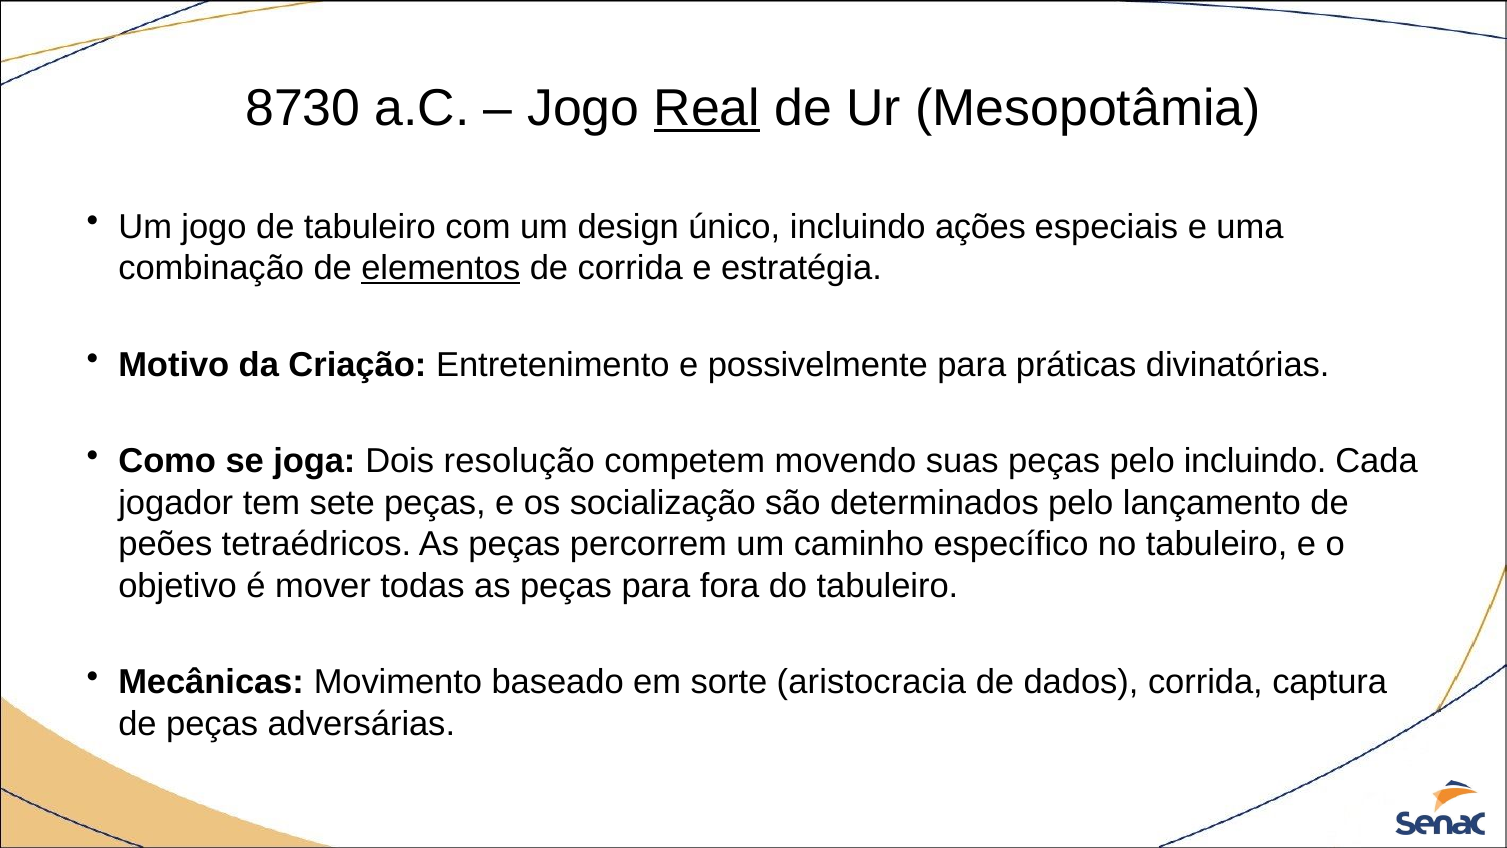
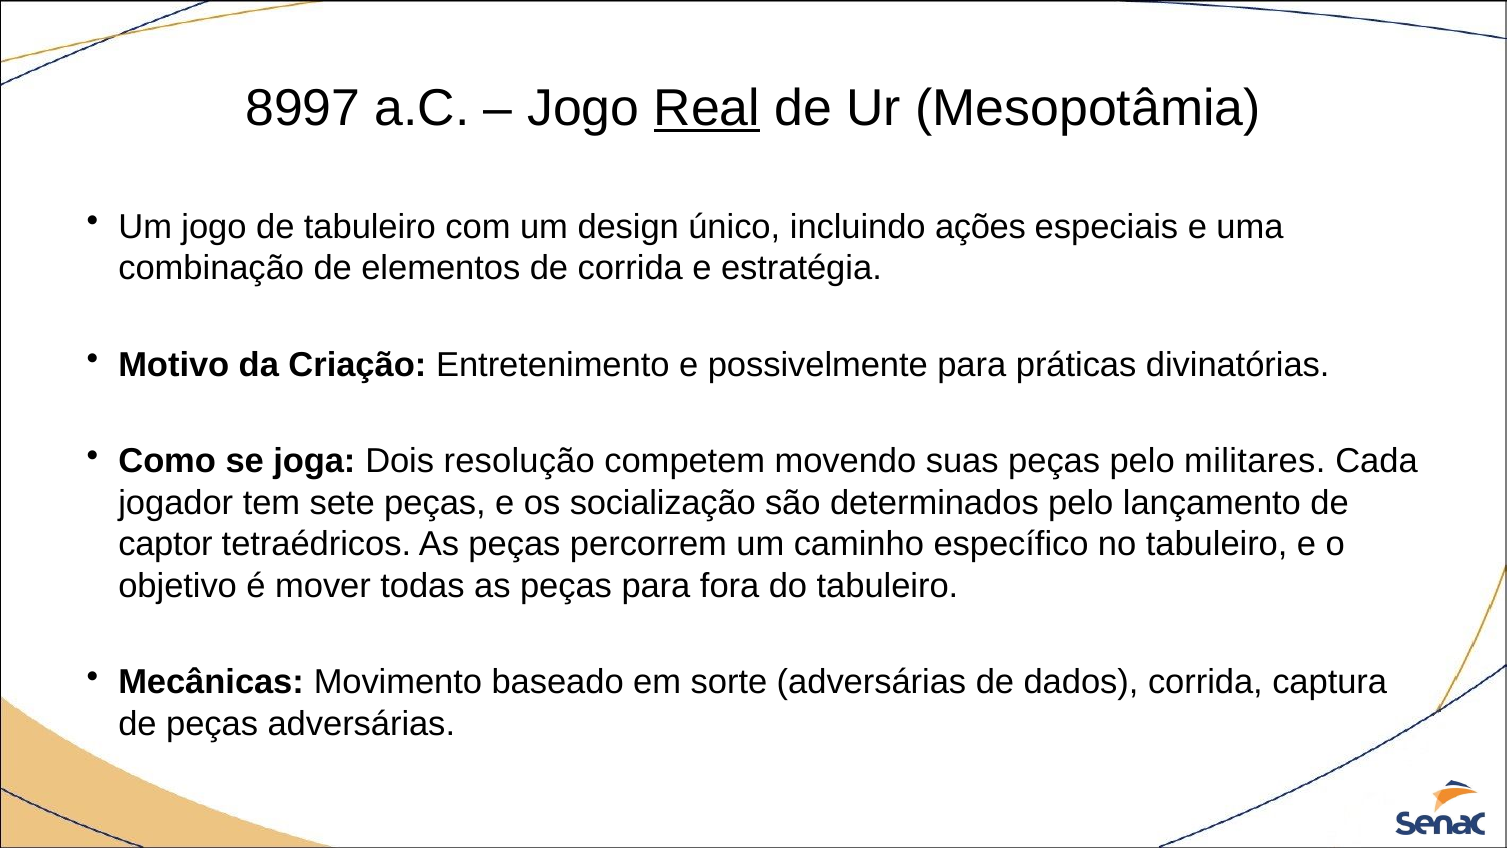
8730: 8730 -> 8997
elementos underline: present -> none
pelo incluindo: incluindo -> militares
peões: peões -> captor
sorte aristocracia: aristocracia -> adversárias
